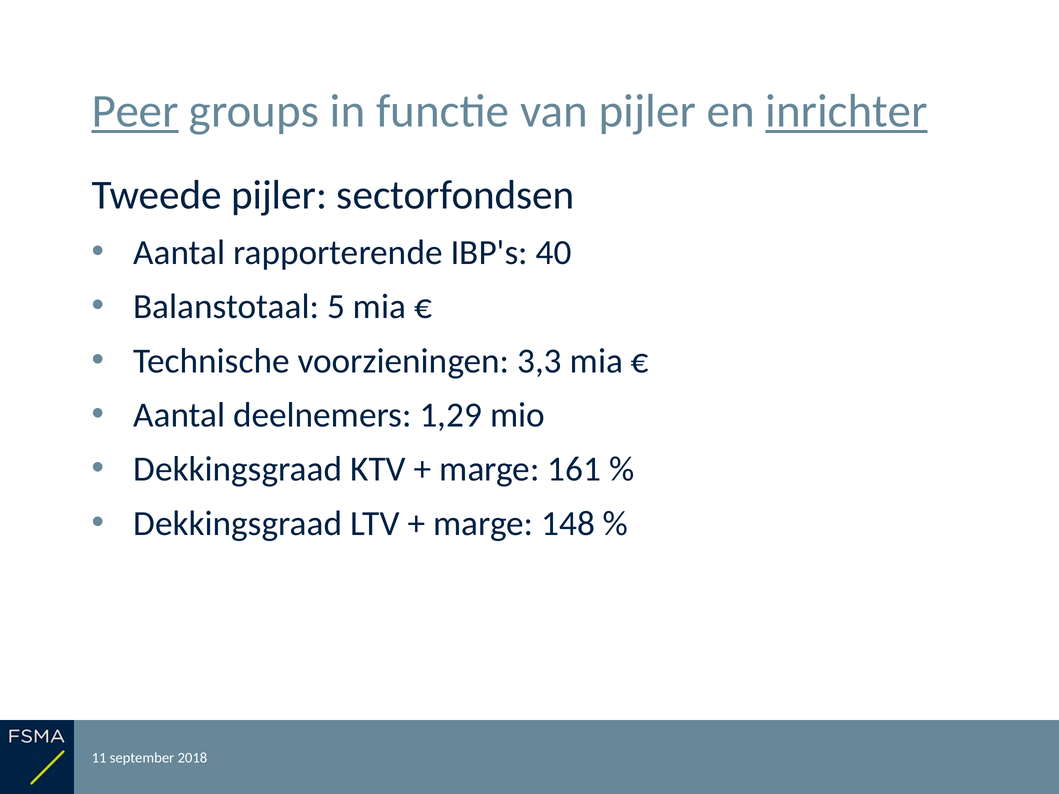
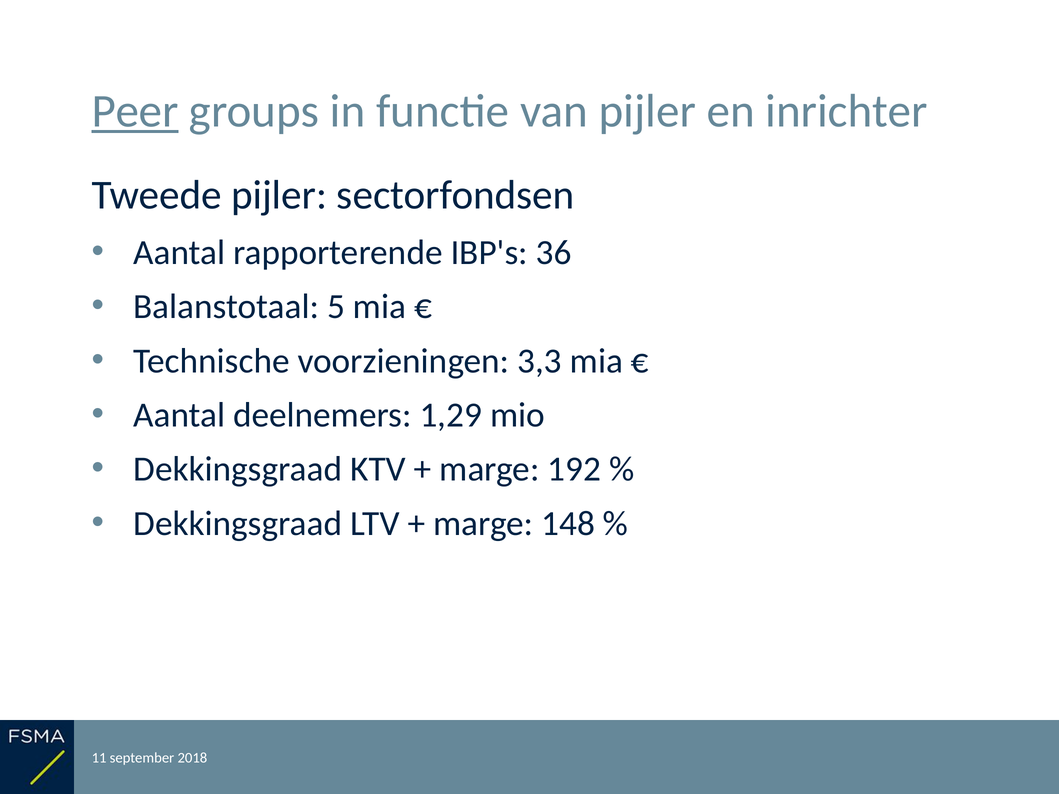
inrichter underline: present -> none
40: 40 -> 36
161: 161 -> 192
